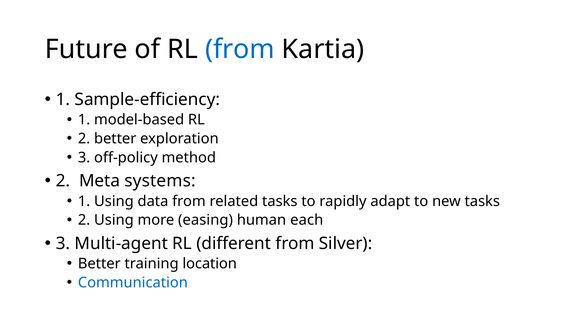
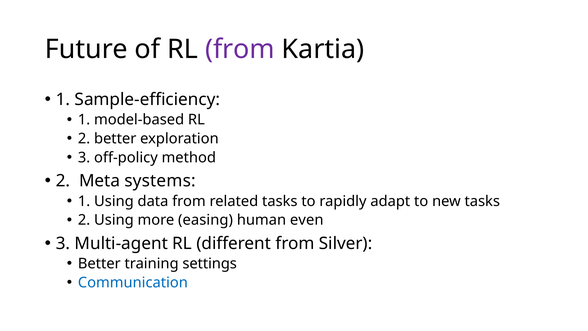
from at (240, 49) colour: blue -> purple
each: each -> even
location: location -> settings
